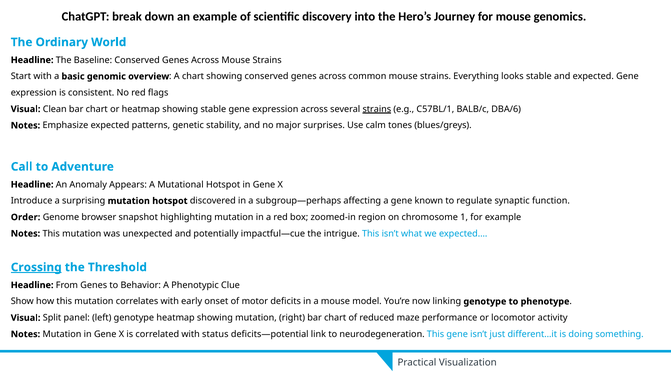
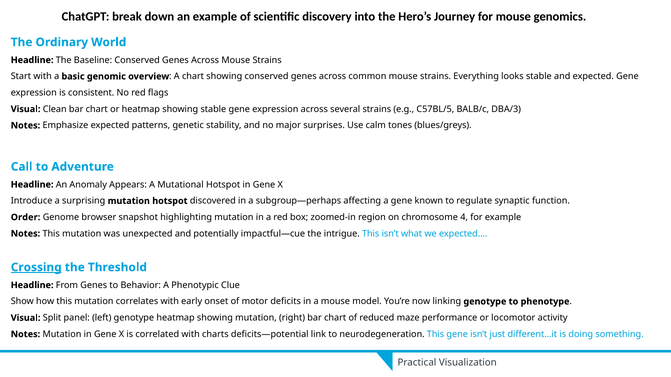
strains at (377, 109) underline: present -> none
C57BL/1: C57BL/1 -> C57BL/5
DBA/6: DBA/6 -> DBA/3
1: 1 -> 4
status: status -> charts
